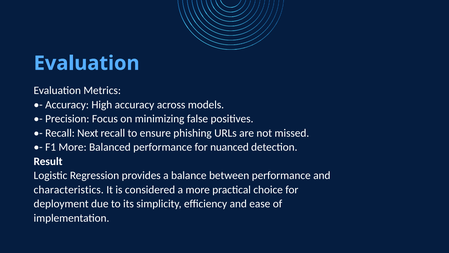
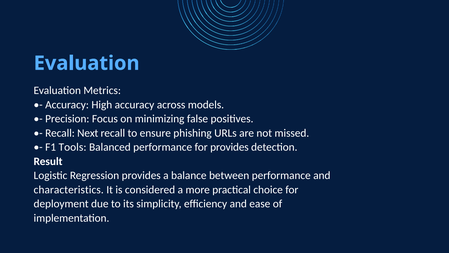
F1 More: More -> Tools
for nuanced: nuanced -> provides
